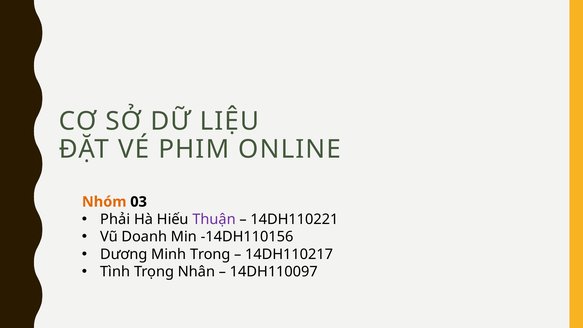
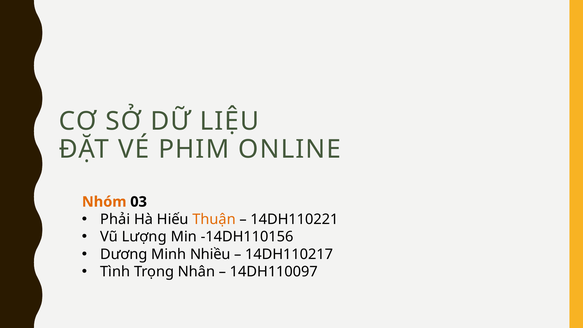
Thuận colour: purple -> orange
Doanh: Doanh -> Lượng
Trong: Trong -> Nhiều
